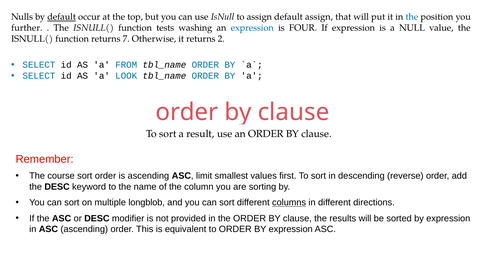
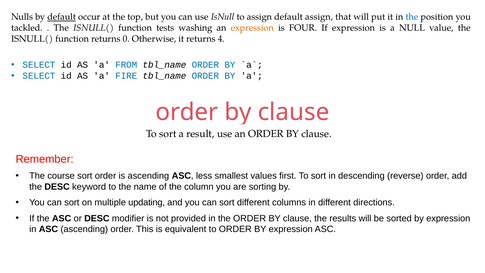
further: further -> tackled
expression at (252, 28) colour: blue -> orange
7: 7 -> 0
2: 2 -> 4
LOOK: LOOK -> FIRE
limit: limit -> less
longblob: longblob -> updating
columns underline: present -> none
